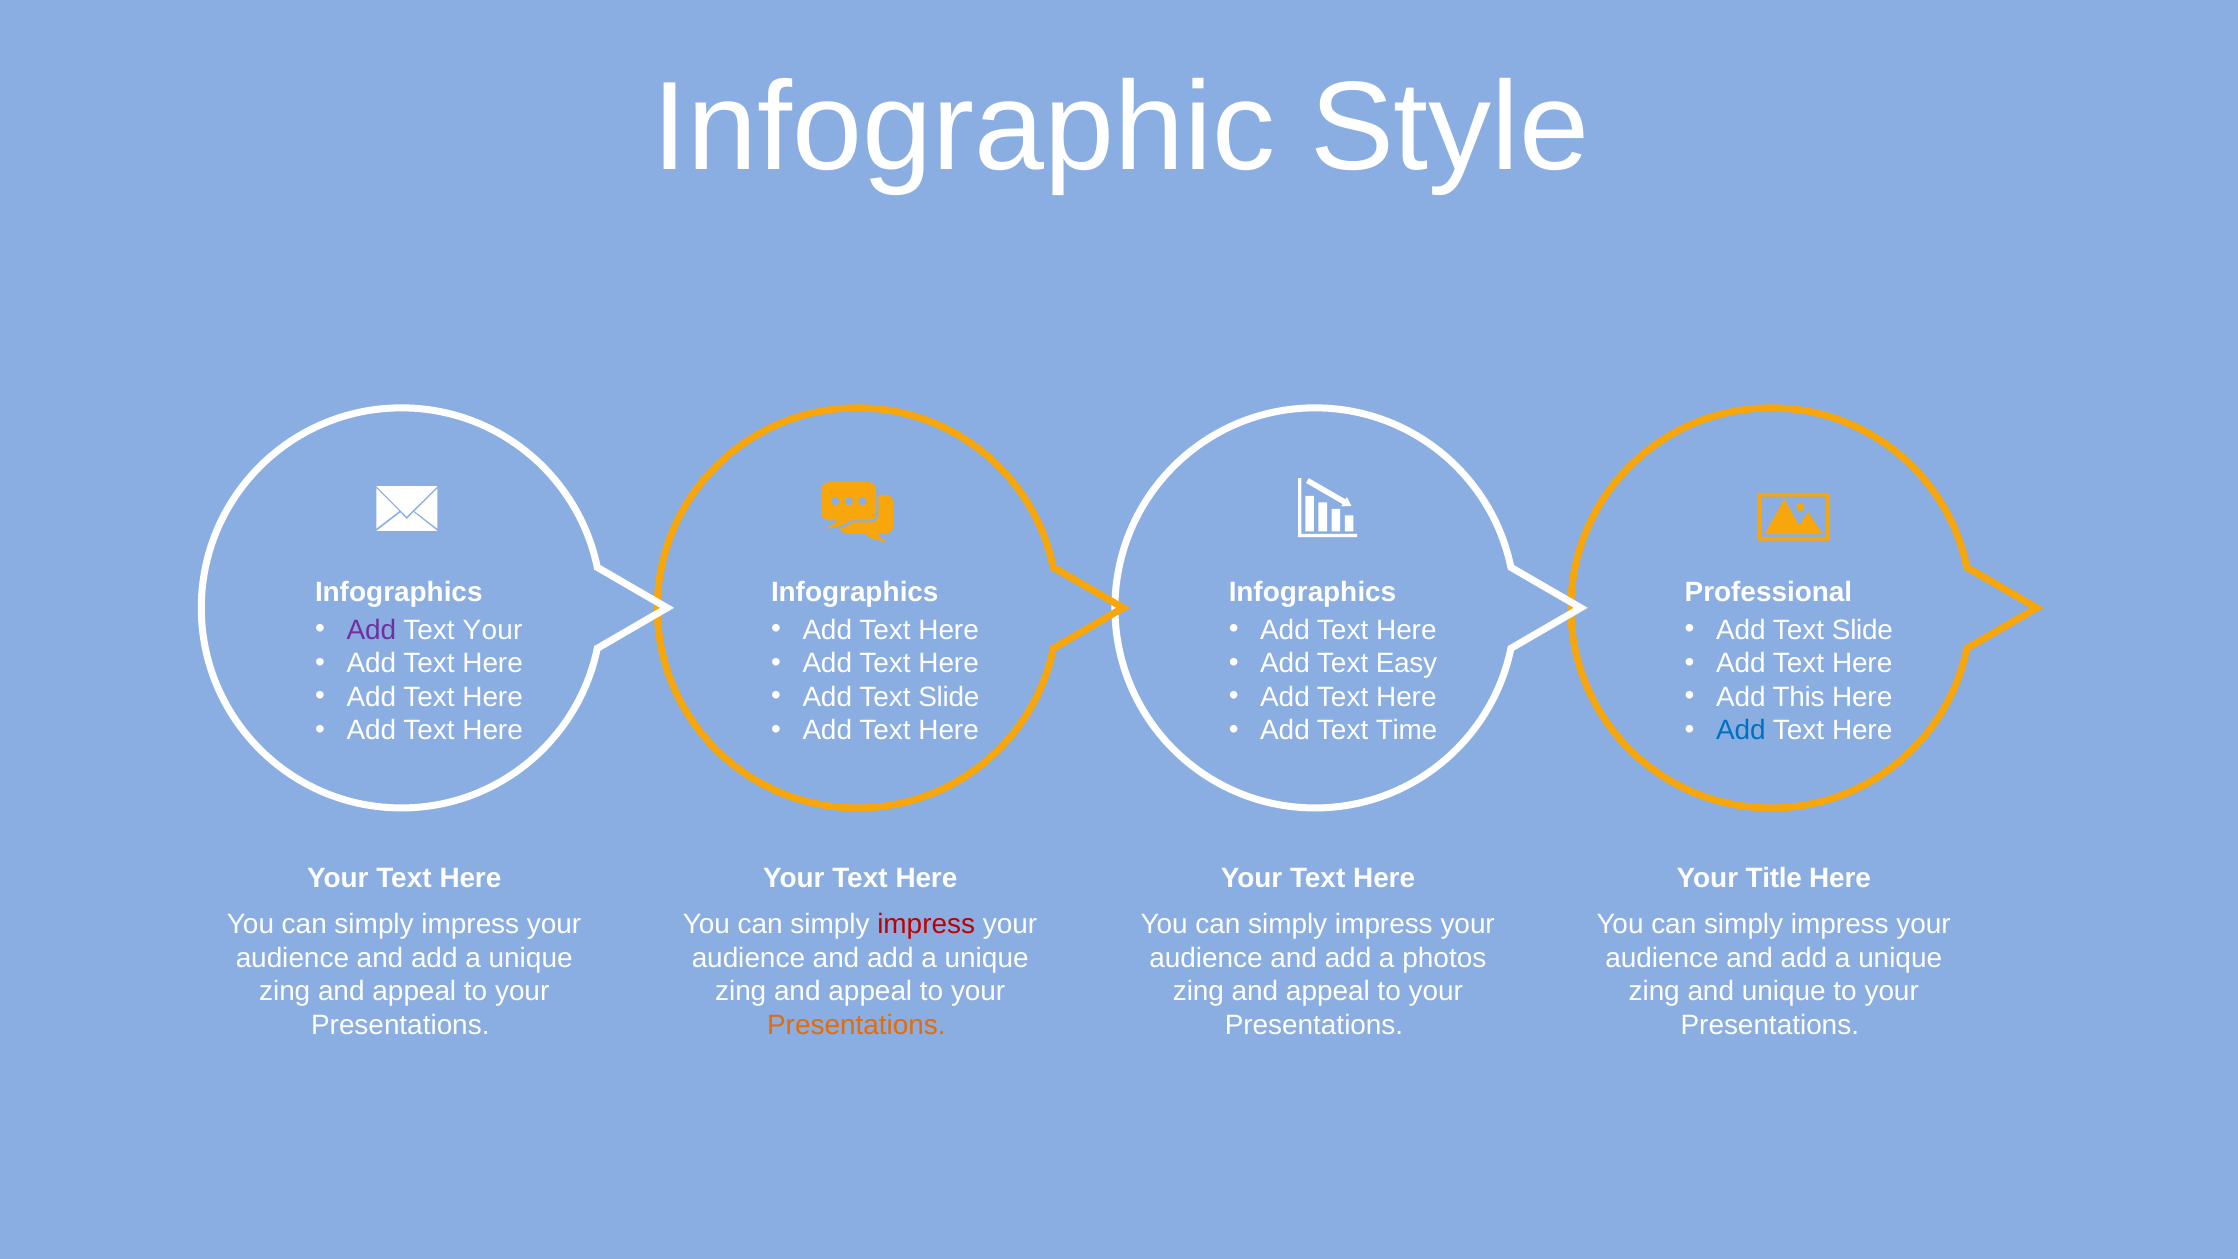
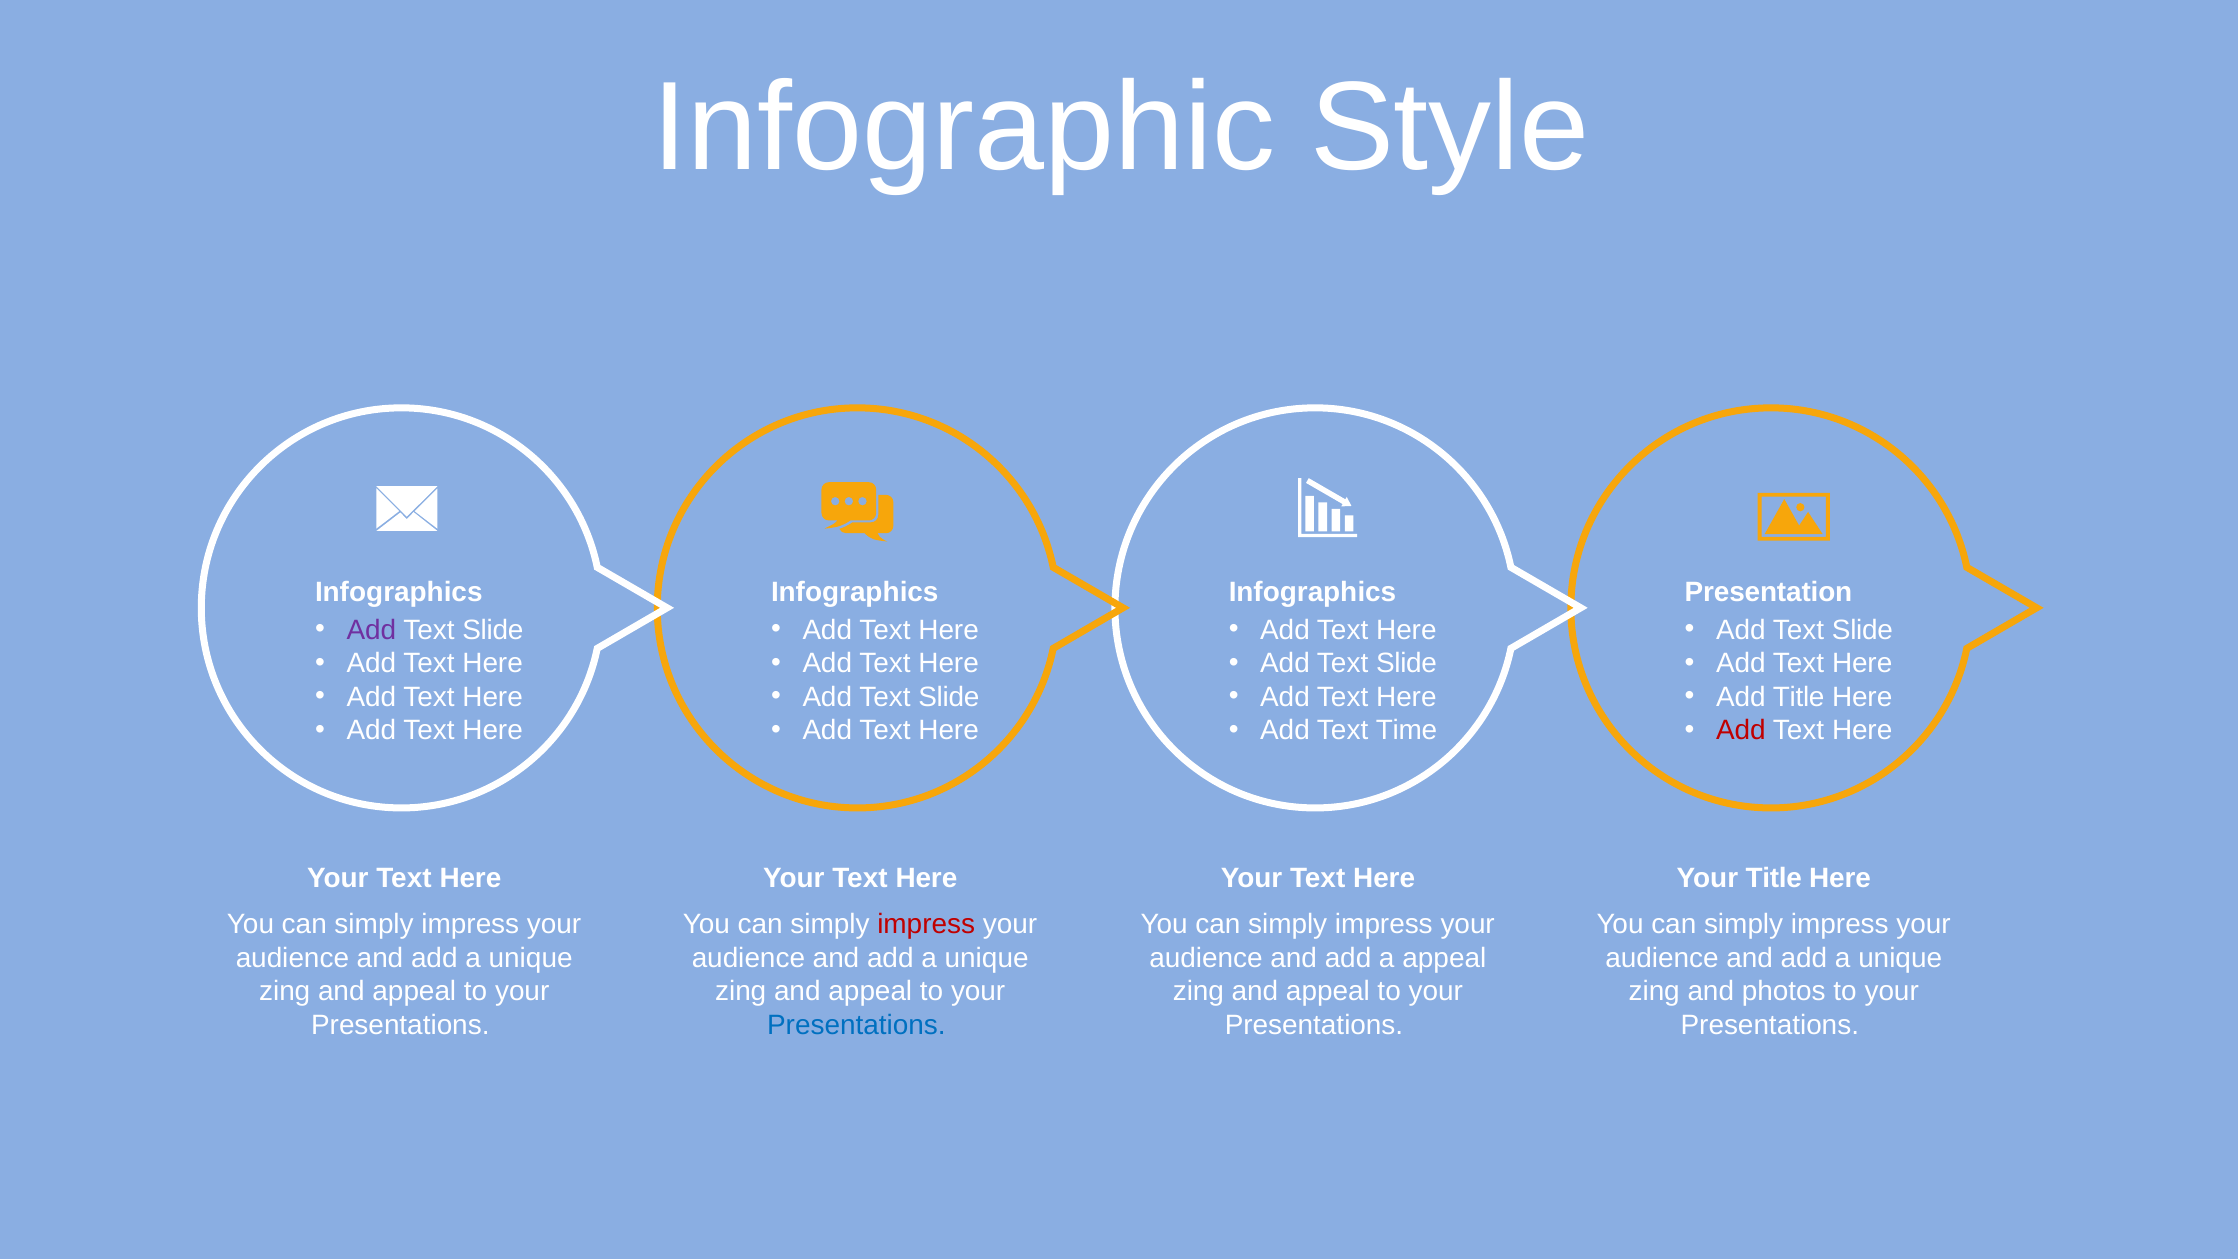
Professional: Professional -> Presentation
Your at (493, 630): Your -> Slide
Easy at (1407, 663): Easy -> Slide
Add This: This -> Title
Add at (1741, 731) colour: blue -> red
a photos: photos -> appeal
and unique: unique -> photos
Presentations at (856, 1025) colour: orange -> blue
